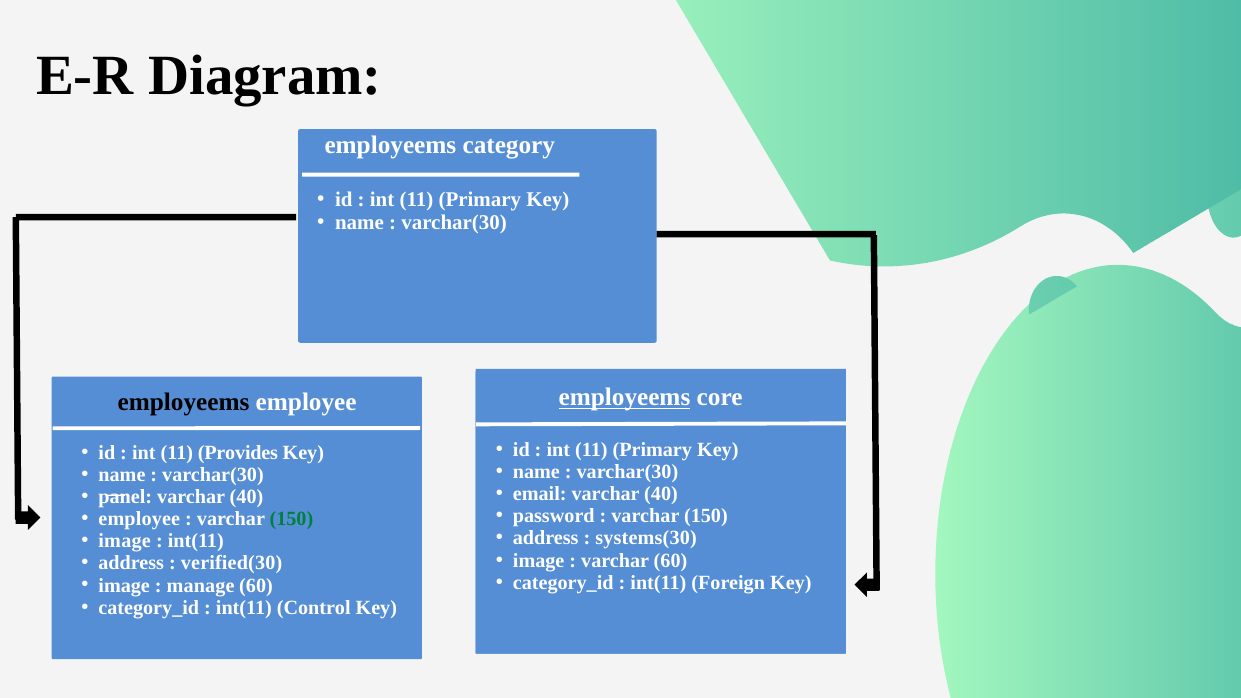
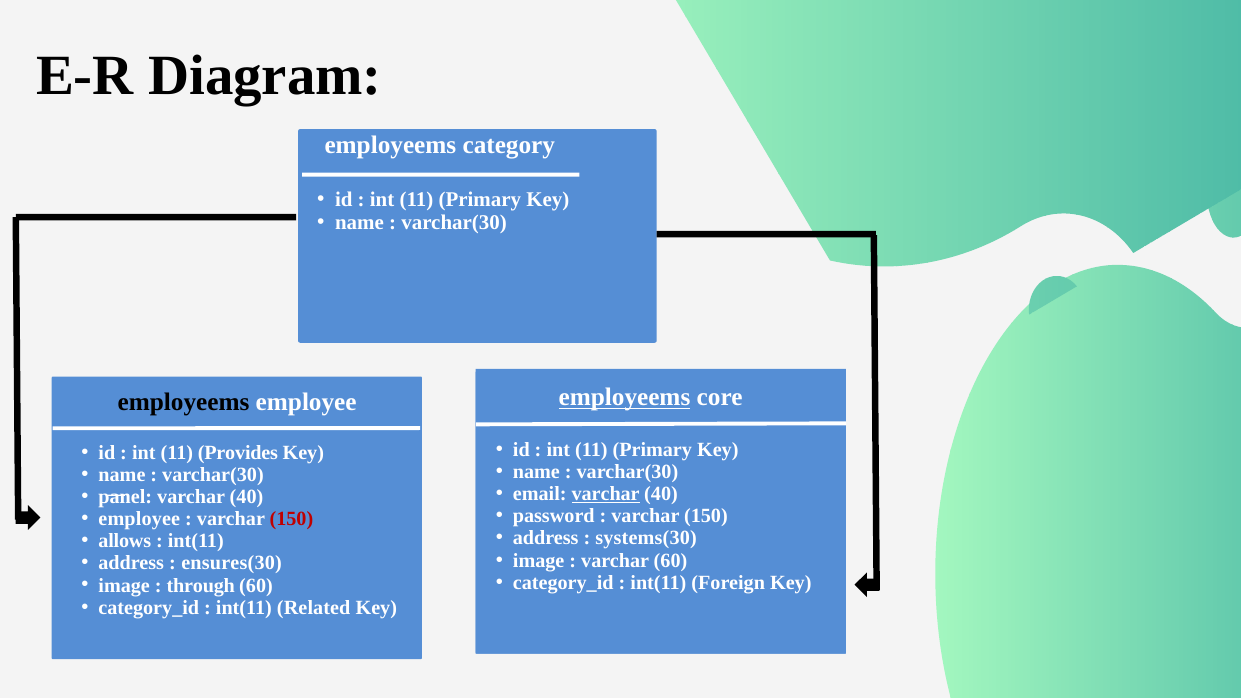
varchar at (606, 494) underline: none -> present
150 at (291, 519) colour: green -> red
image at (125, 541): image -> allows
verified(30: verified(30 -> ensures(30
manage: manage -> through
Control: Control -> Related
